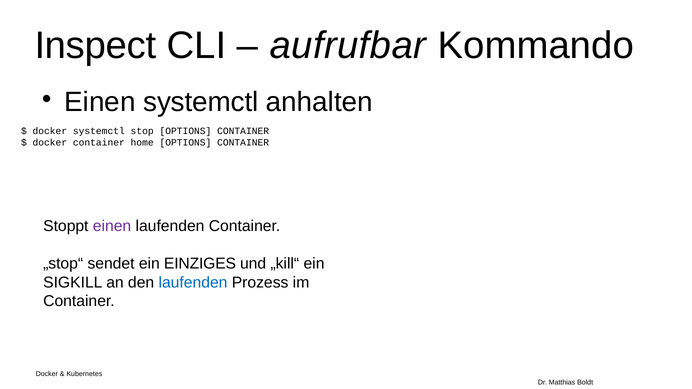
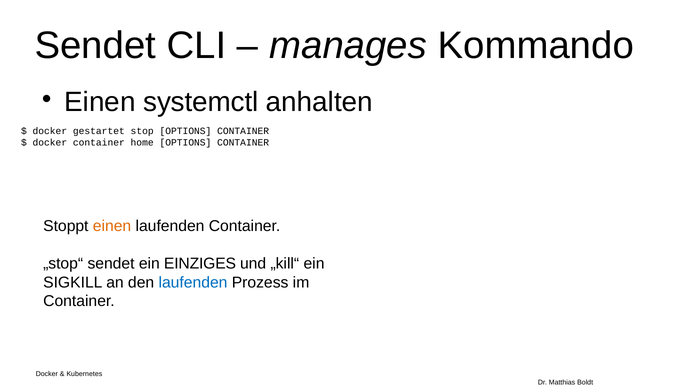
Inspect at (95, 46): Inspect -> Sendet
aufrufbar: aufrufbar -> manages
docker systemctl: systemctl -> gestartet
einen at (112, 226) colour: purple -> orange
